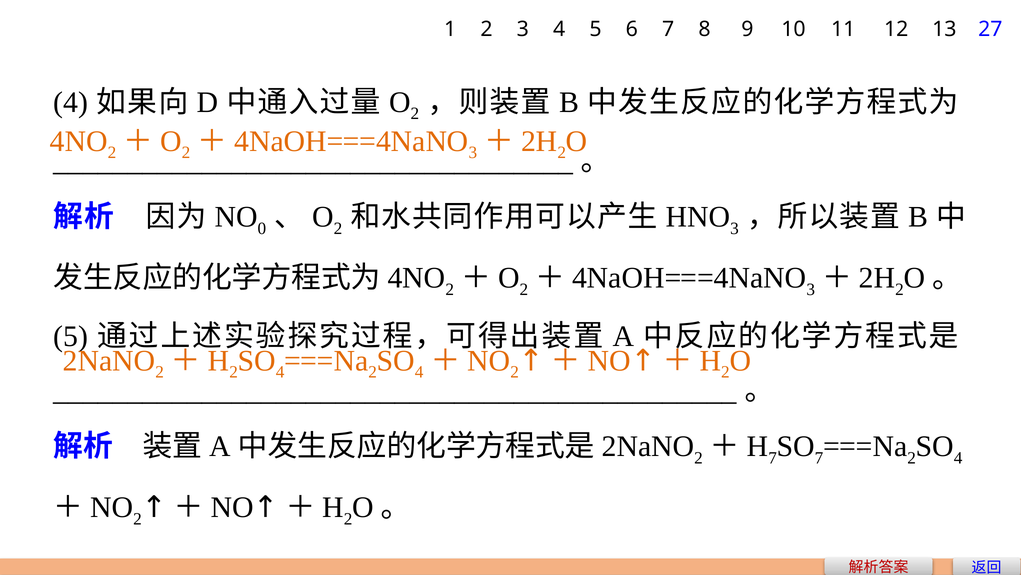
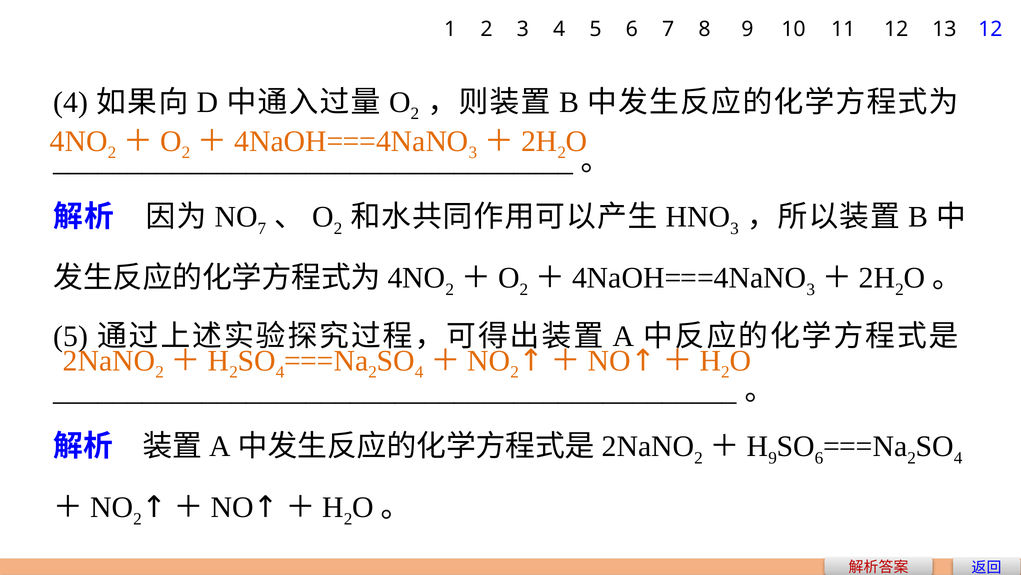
13 27: 27 -> 12
0 at (262, 228): 0 -> 7
7 at (773, 458): 7 -> 9
7 at (819, 458): 7 -> 6
